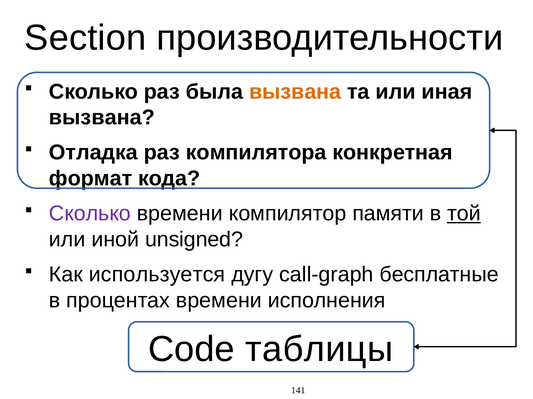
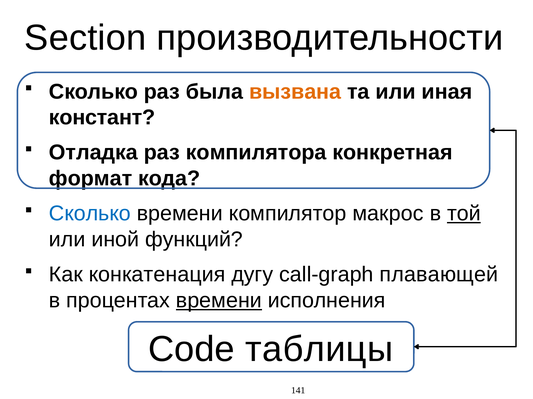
вызвана at (102, 118): вызвана -> констант
Сколько at (90, 214) colour: purple -> blue
памяти: памяти -> макрос
unsigned: unsigned -> функций
используется: используется -> конкатенация
бесплатные: бесплатные -> плавающей
времени at (219, 301) underline: none -> present
